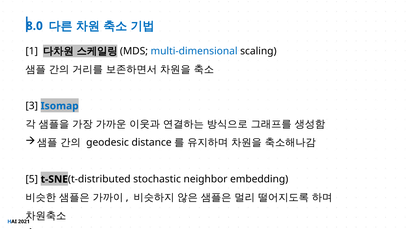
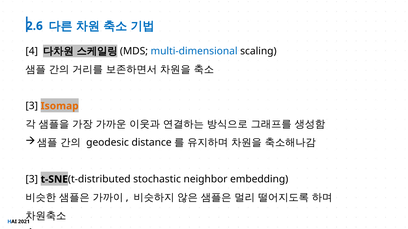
8.0: 8.0 -> 2.6
1: 1 -> 4
Isomap colour: blue -> orange
5 at (32, 180): 5 -> 3
